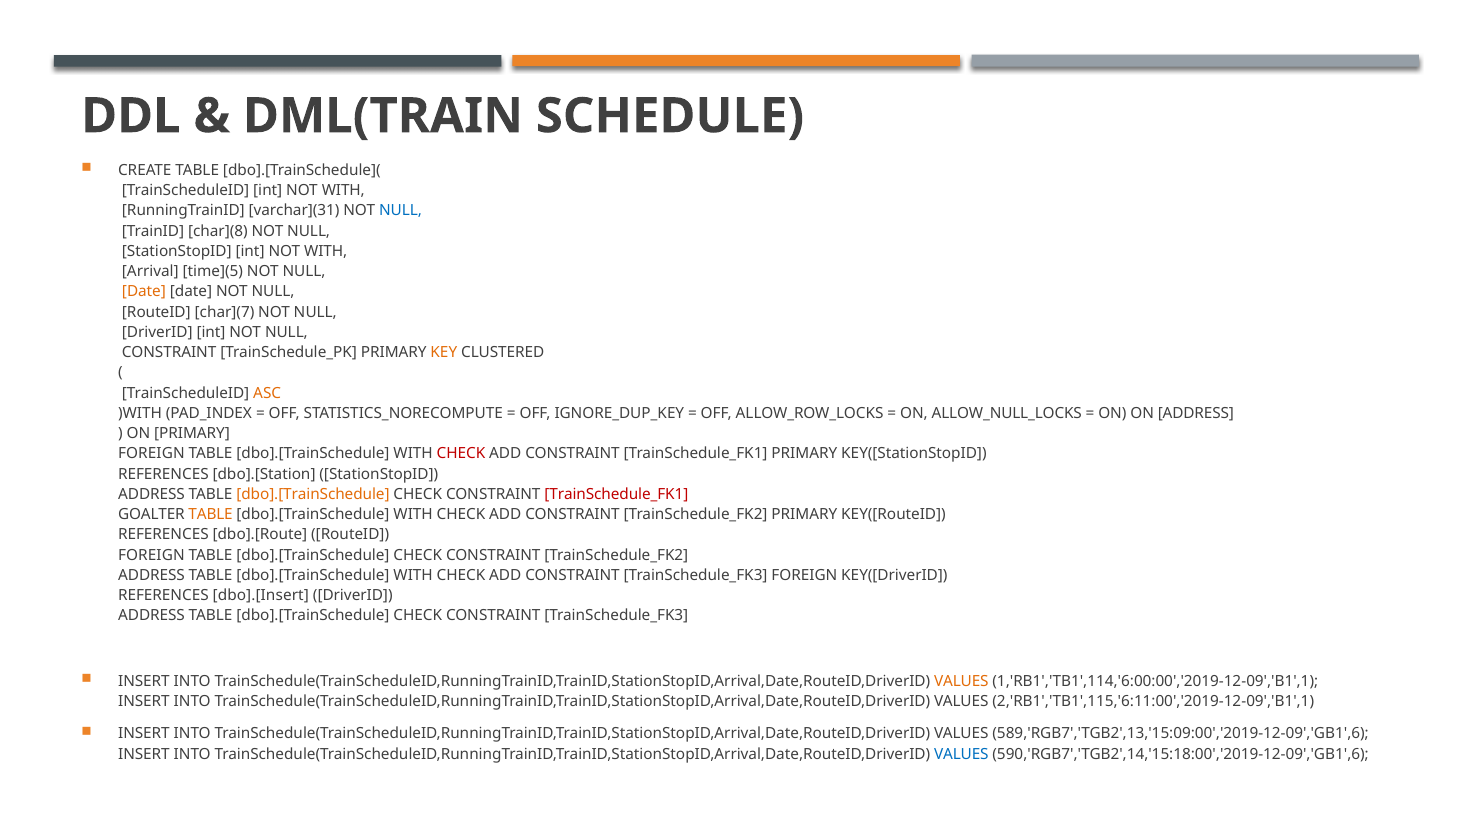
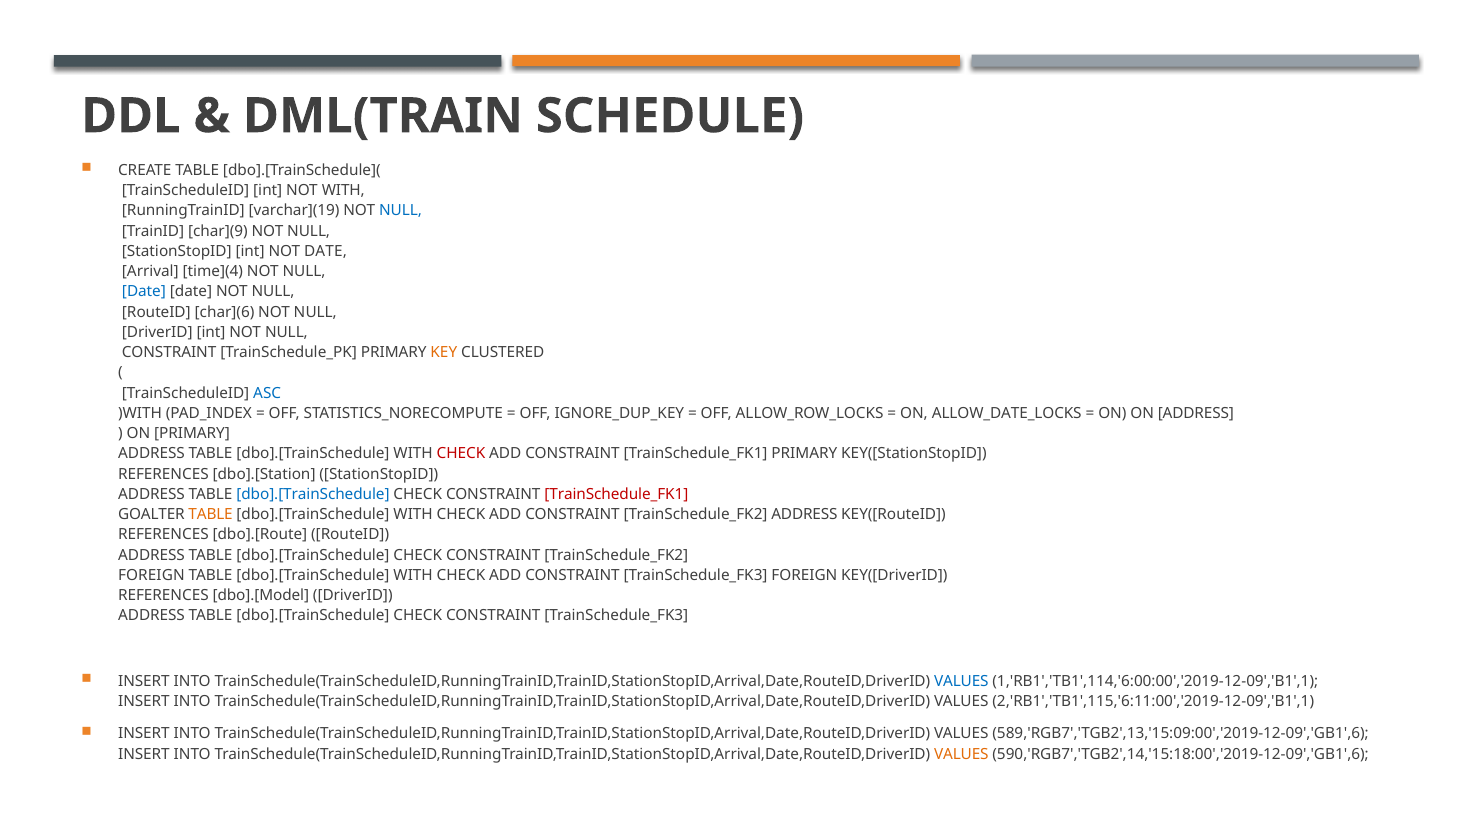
varchar](31: varchar](31 -> varchar](19
char](8: char](8 -> char](9
StationStopID int NOT WITH: WITH -> DATE
time](5: time](5 -> time](4
Date at (144, 292) colour: orange -> blue
char](7: char](7 -> char](6
ASC colour: orange -> blue
ALLOW_NULL_LOCKS: ALLOW_NULL_LOCKS -> ALLOW_DATE_LOCKS
FOREIGN at (151, 454): FOREIGN -> ADDRESS
dbo].[TrainSchedule at (313, 495) colour: orange -> blue
TrainSchedule_FK2 PRIMARY: PRIMARY -> ADDRESS
FOREIGN at (151, 556): FOREIGN -> ADDRESS
ADDRESS at (151, 576): ADDRESS -> FOREIGN
dbo].[Insert: dbo].[Insert -> dbo].[Model
VALUES at (961, 681) colour: orange -> blue
VALUES at (961, 755) colour: blue -> orange
